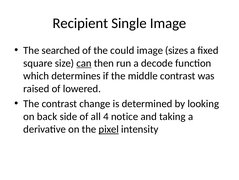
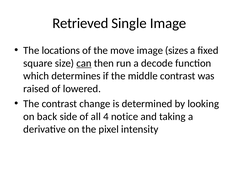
Recipient: Recipient -> Retrieved
searched: searched -> locations
could: could -> move
pixel underline: present -> none
